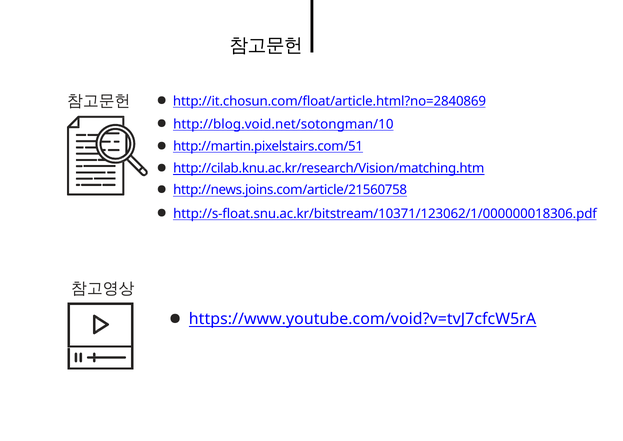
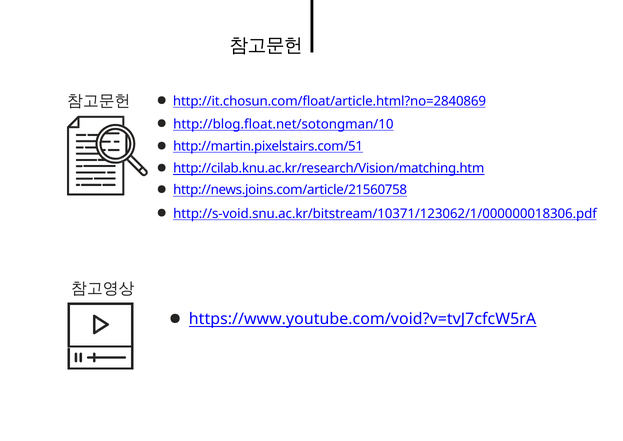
http://blog.void.net/sotongman/10: http://blog.void.net/sotongman/10 -> http://blog.float.net/sotongman/10
http://s-float.snu.ac.kr/bitstream/10371/123062/1/000000018306.pdf: http://s-float.snu.ac.kr/bitstream/10371/123062/1/000000018306.pdf -> http://s-void.snu.ac.kr/bitstream/10371/123062/1/000000018306.pdf
